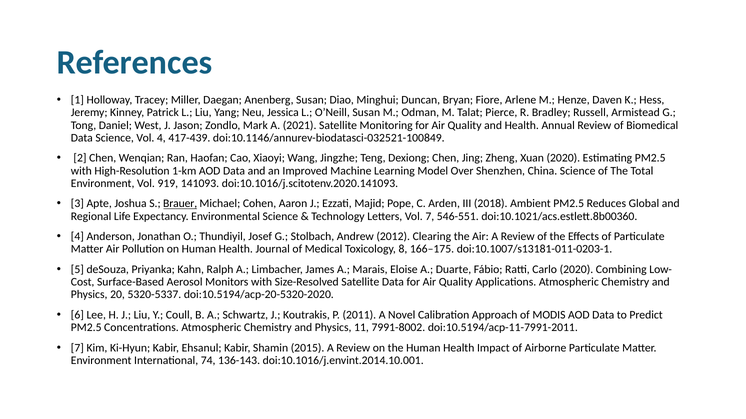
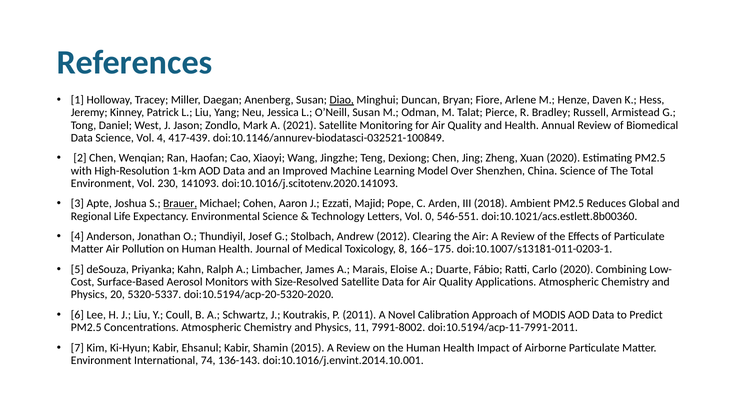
Diao underline: none -> present
919: 919 -> 230
Vol 7: 7 -> 0
